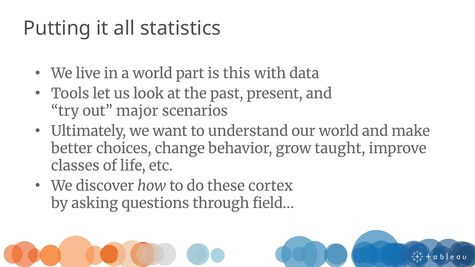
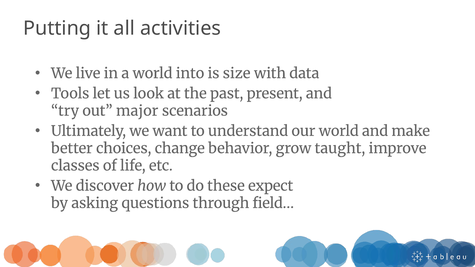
statistics: statistics -> activities
part: part -> into
this: this -> size
cortex: cortex -> expect
